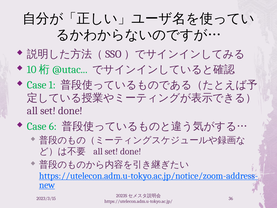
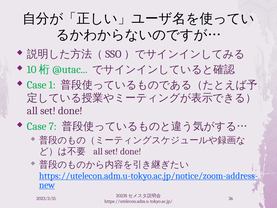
6: 6 -> 7
